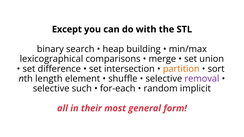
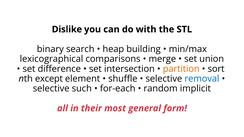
Except: Except -> Dislike
length: length -> except
removal colour: purple -> blue
